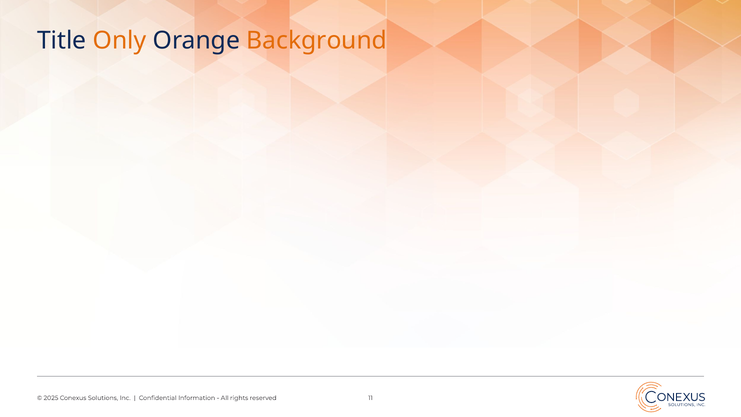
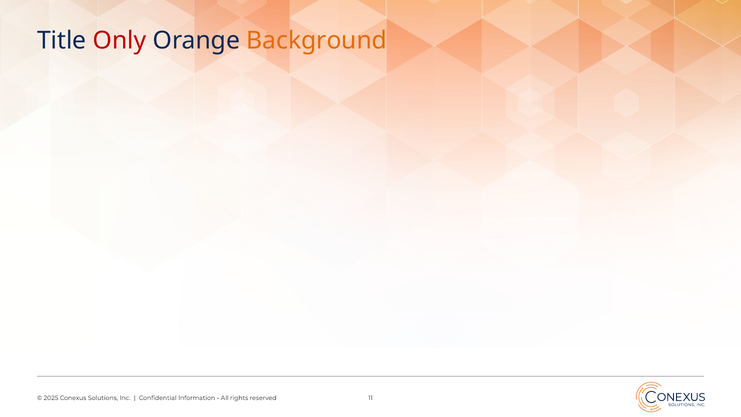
Only colour: orange -> red
